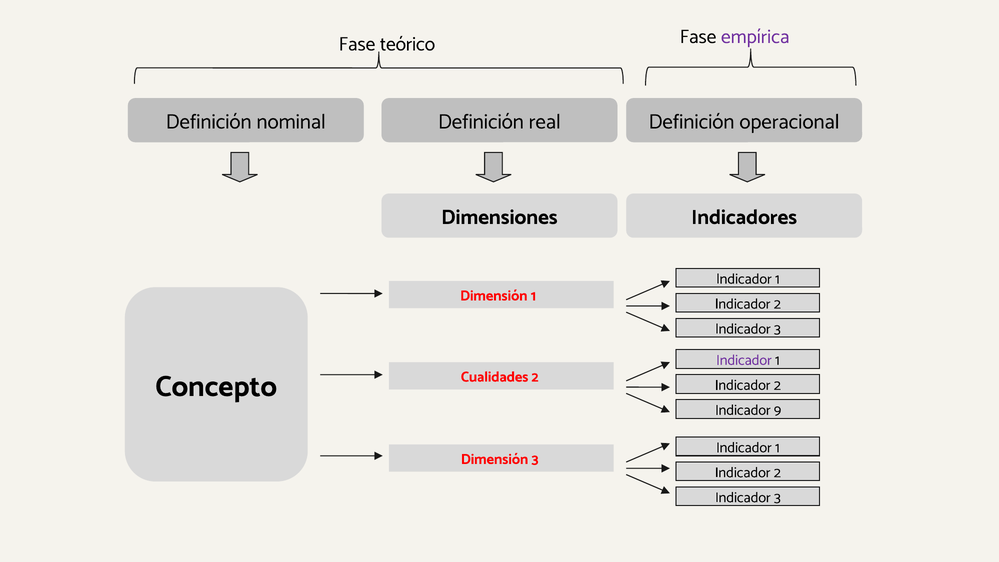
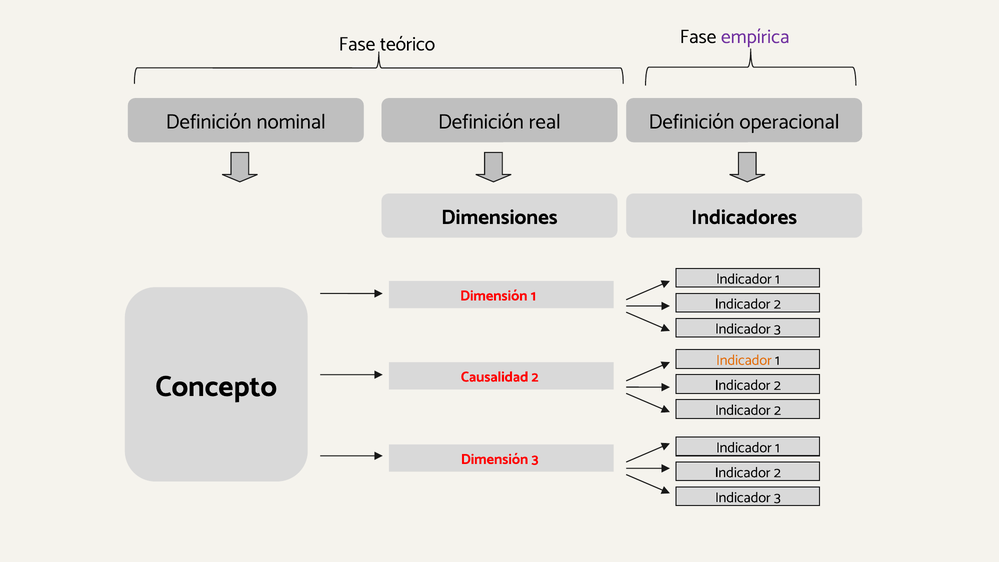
Indicador at (744, 360) colour: purple -> orange
Cualidades: Cualidades -> Causalidad
9 at (778, 410): 9 -> 2
